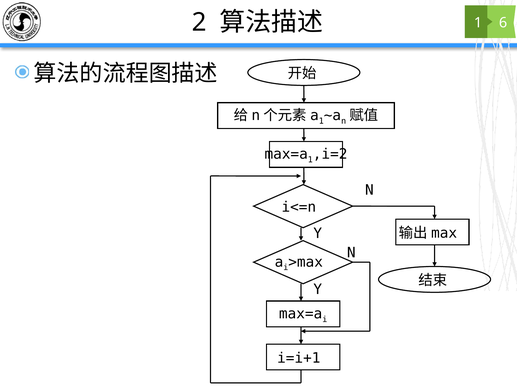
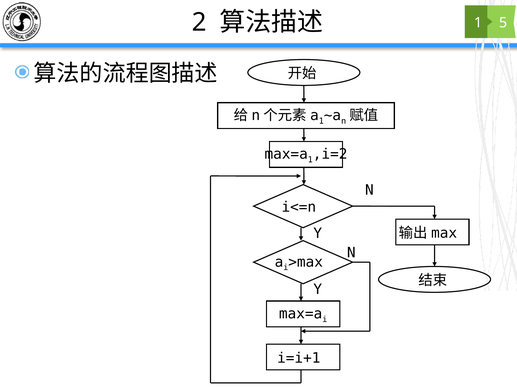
6: 6 -> 5
